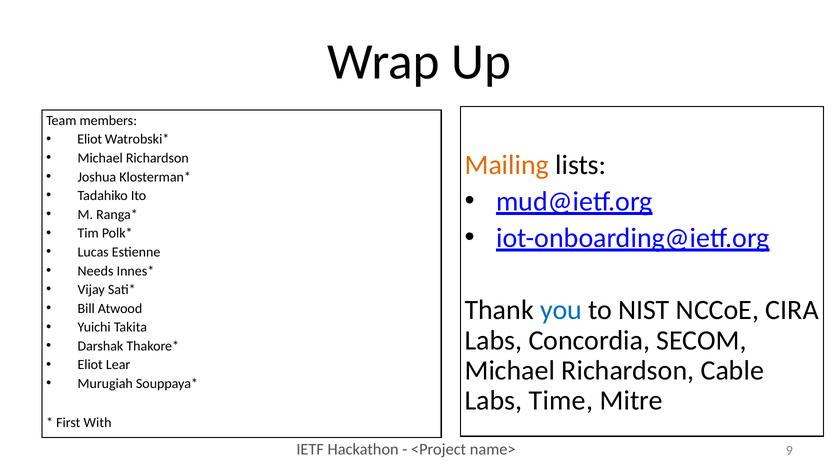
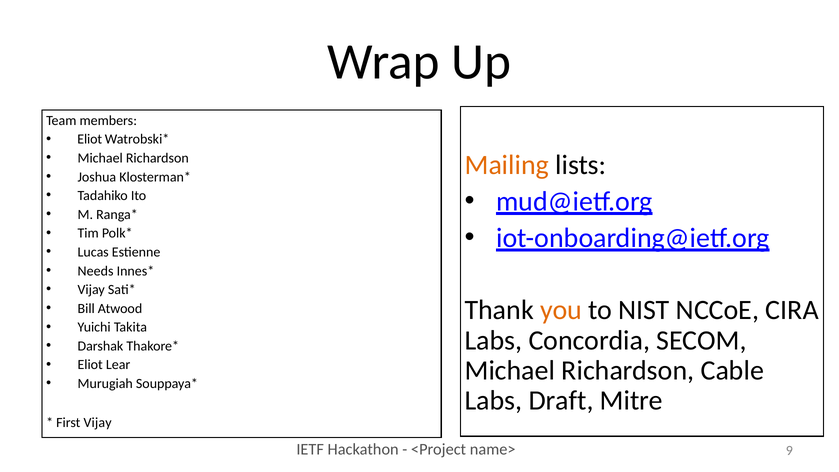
you colour: blue -> orange
Time: Time -> Draft
First With: With -> Vijay
